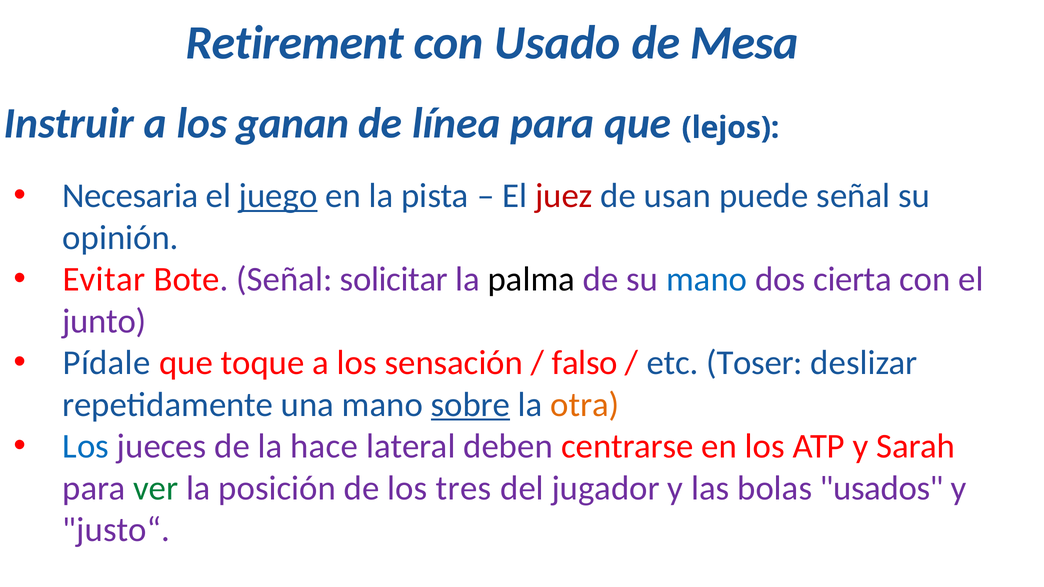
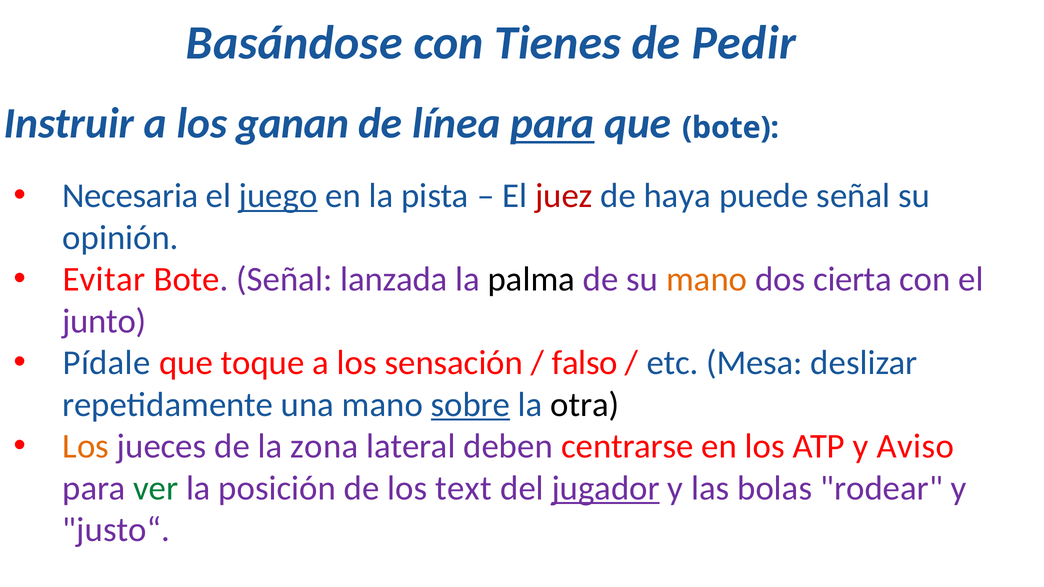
Retirement: Retirement -> Basándose
Usado: Usado -> Tienes
Mesa: Mesa -> Pedir
para at (552, 123) underline: none -> present
que lejos: lejos -> bote
usan: usan -> haya
solicitar: solicitar -> lanzada
mano at (707, 279) colour: blue -> orange
Toser: Toser -> Mesa
otra colour: orange -> black
Los at (86, 447) colour: blue -> orange
hace: hace -> zona
Sarah: Sarah -> Aviso
tres: tres -> text
jugador underline: none -> present
usados: usados -> rodear
